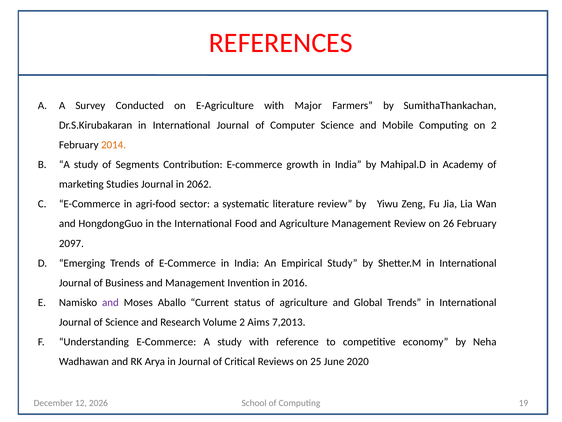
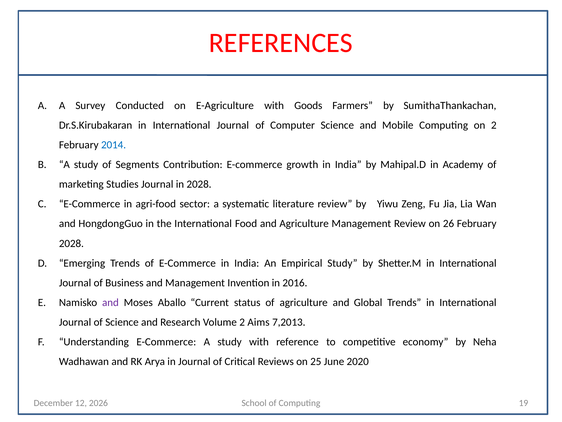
Major: Major -> Goods
2014 colour: orange -> blue
in 2062: 2062 -> 2028
2097 at (71, 243): 2097 -> 2028
